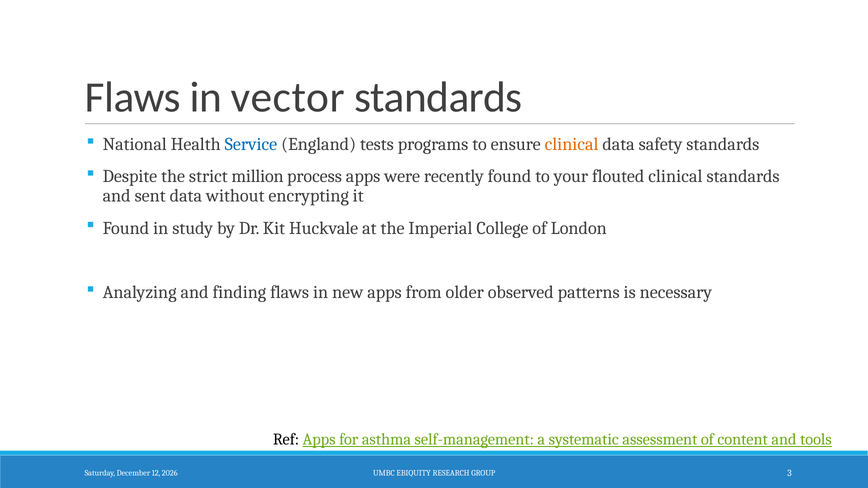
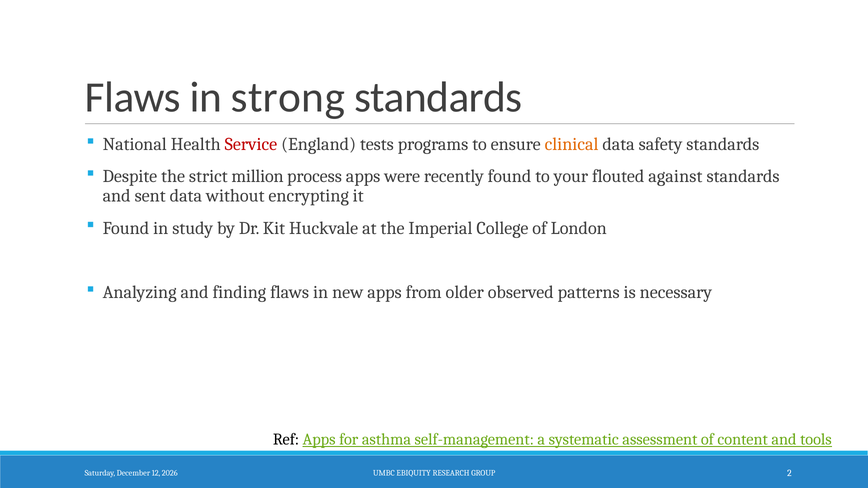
vector: vector -> strong
Service colour: blue -> red
flouted clinical: clinical -> against
3: 3 -> 2
